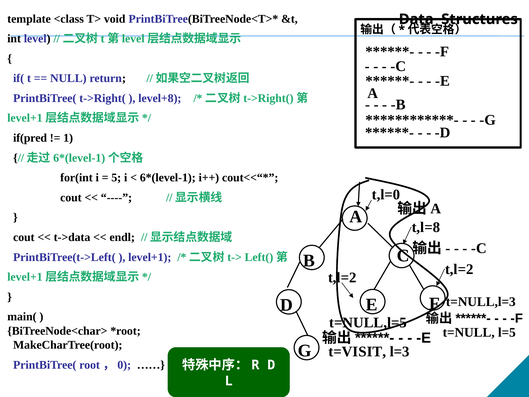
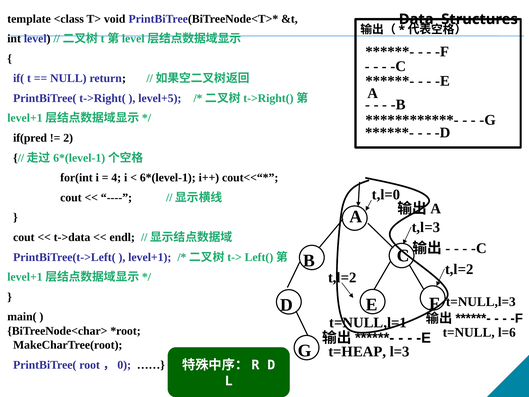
level+8: level+8 -> level+5
1: 1 -> 2
5: 5 -> 4
t,l=8: t,l=8 -> t,l=3
t=NULL,l=5: t=NULL,l=5 -> t=NULL,l=1
l=5: l=5 -> l=6
t=VISIT: t=VISIT -> t=HEAP
